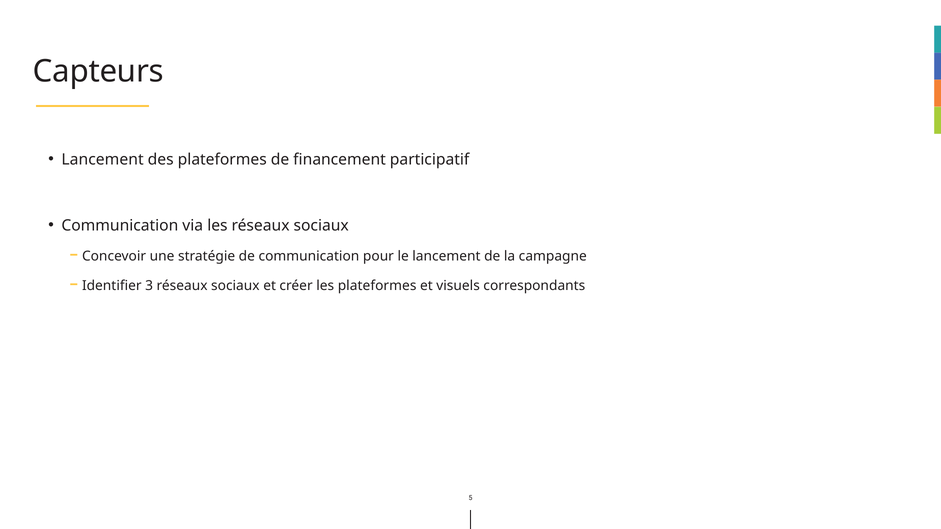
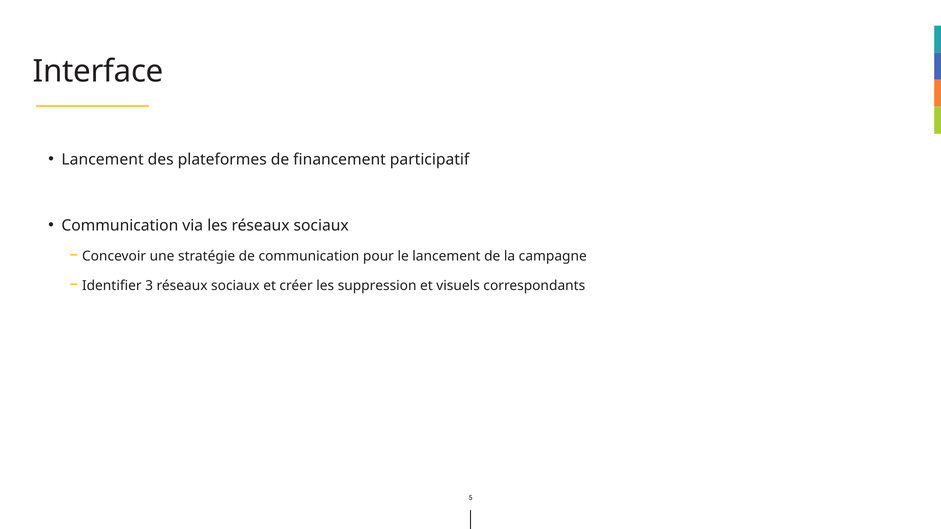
Capteurs: Capteurs -> Interface
les plateformes: plateformes -> suppression
